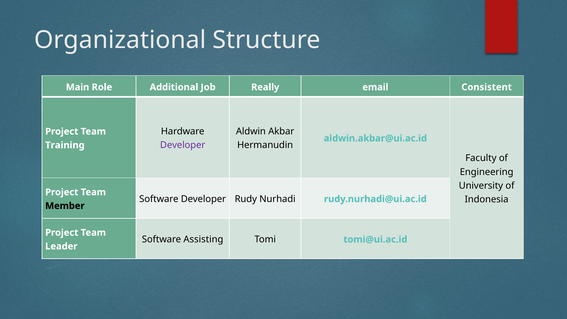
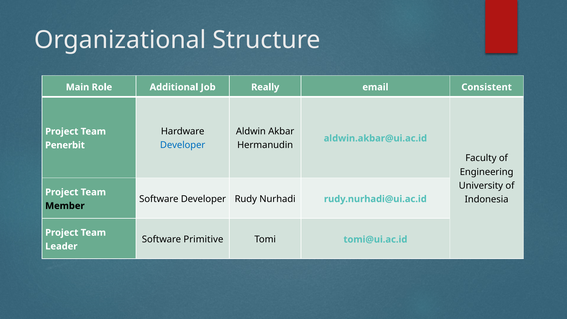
Developer at (183, 145) colour: purple -> blue
Training: Training -> Penerbit
Assisting: Assisting -> Primitive
